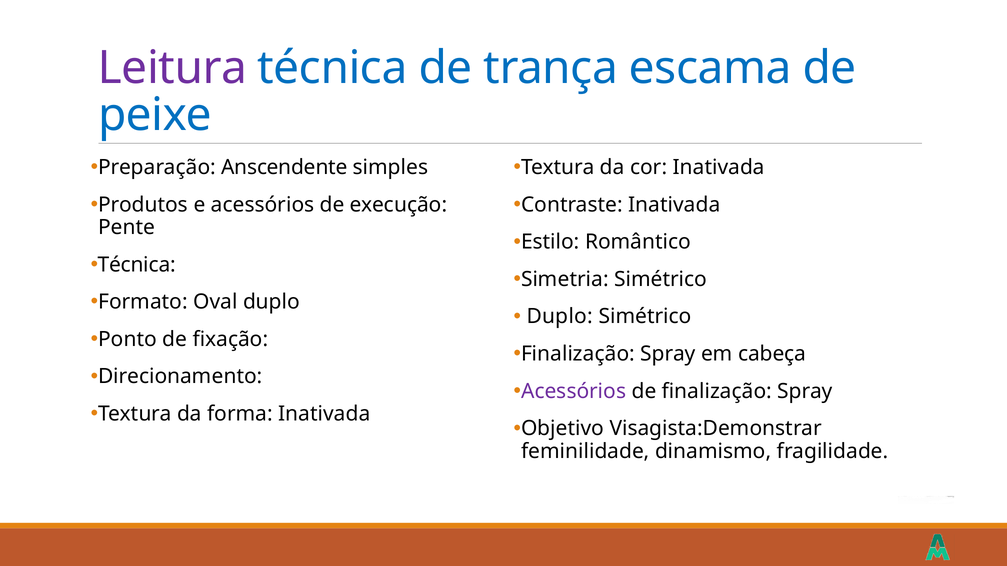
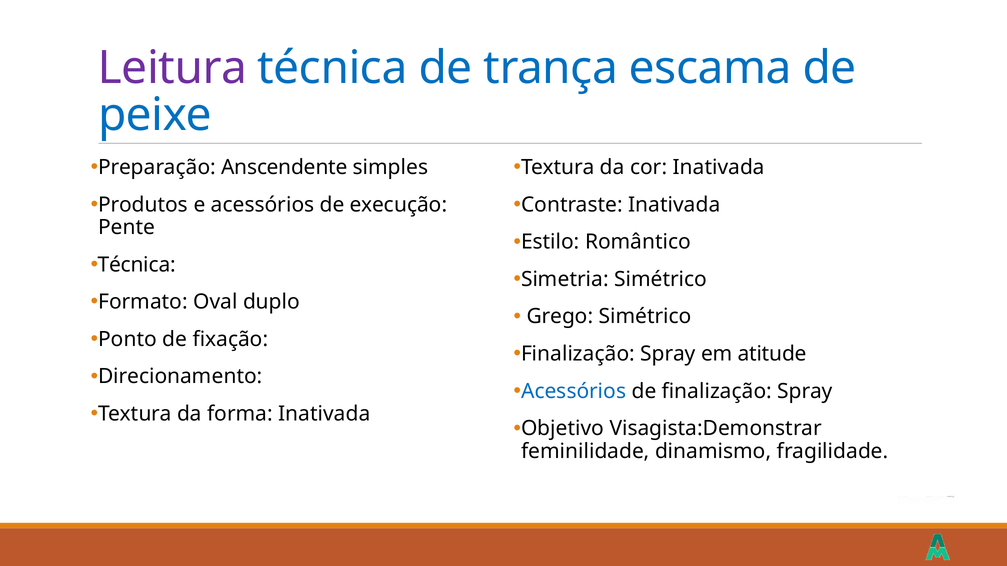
Duplo at (560, 317): Duplo -> Grego
cabeça: cabeça -> atitude
Acessórios at (574, 392) colour: purple -> blue
